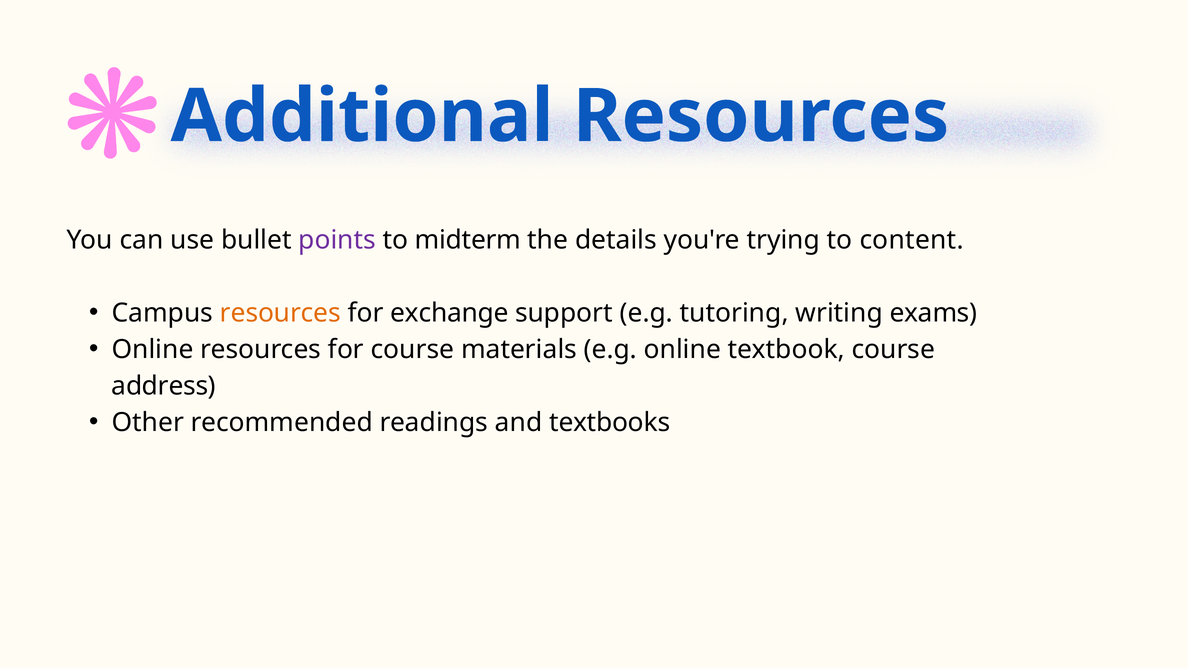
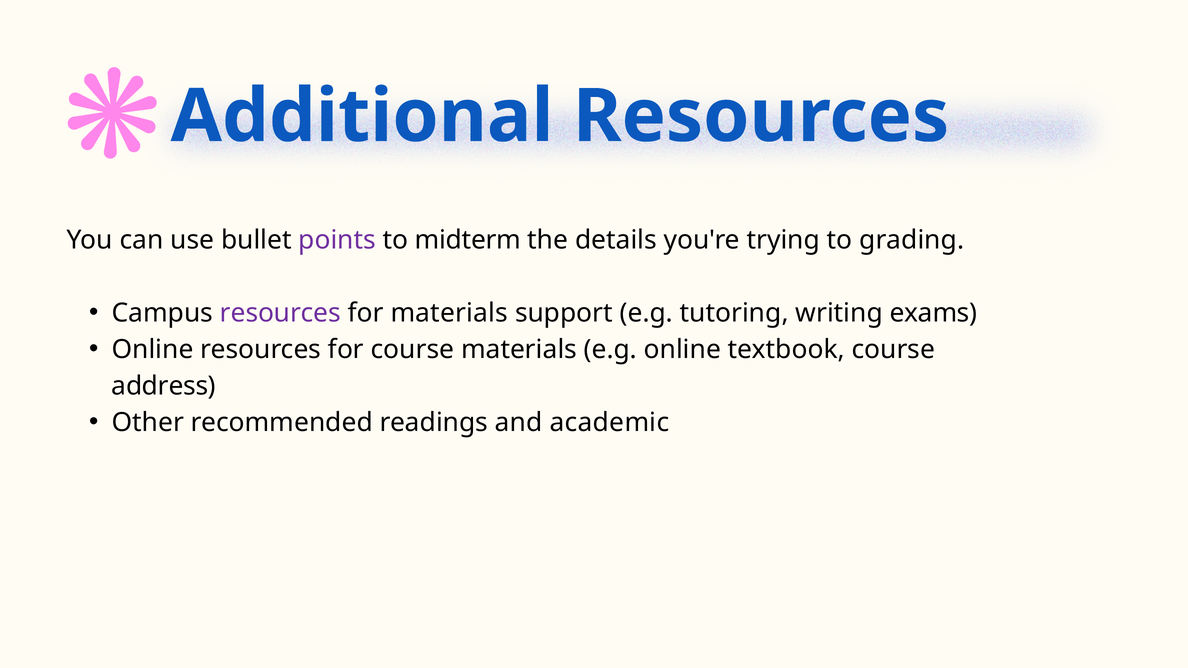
content: content -> grading
resources at (280, 313) colour: orange -> purple
for exchange: exchange -> materials
textbooks: textbooks -> academic
